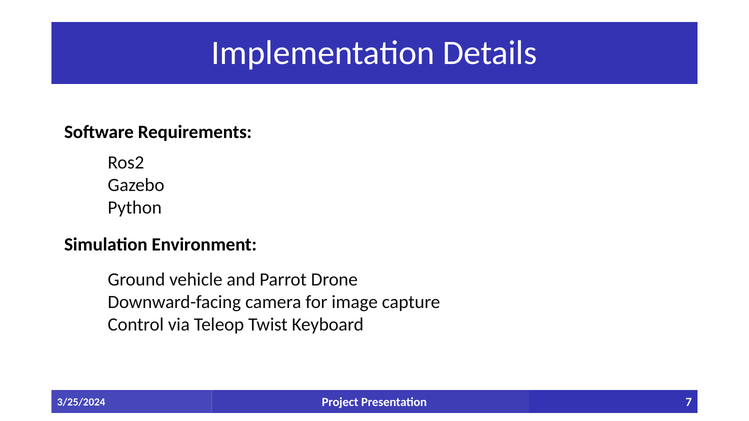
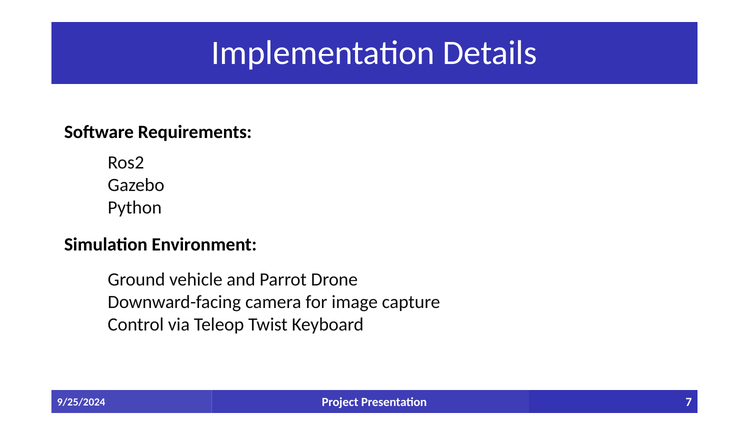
3/25/2024: 3/25/2024 -> 9/25/2024
